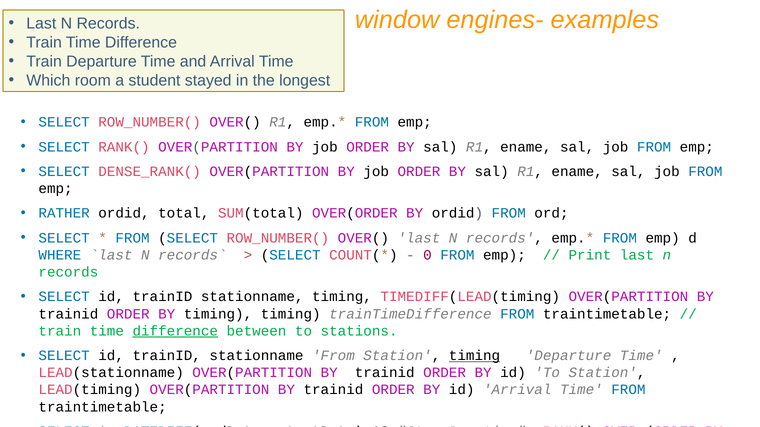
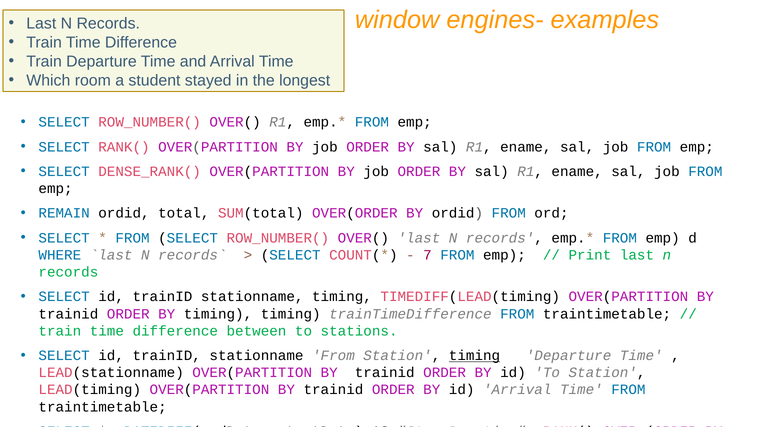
RATHER: RATHER -> REMAIN
0: 0 -> 7
difference at (175, 331) underline: present -> none
